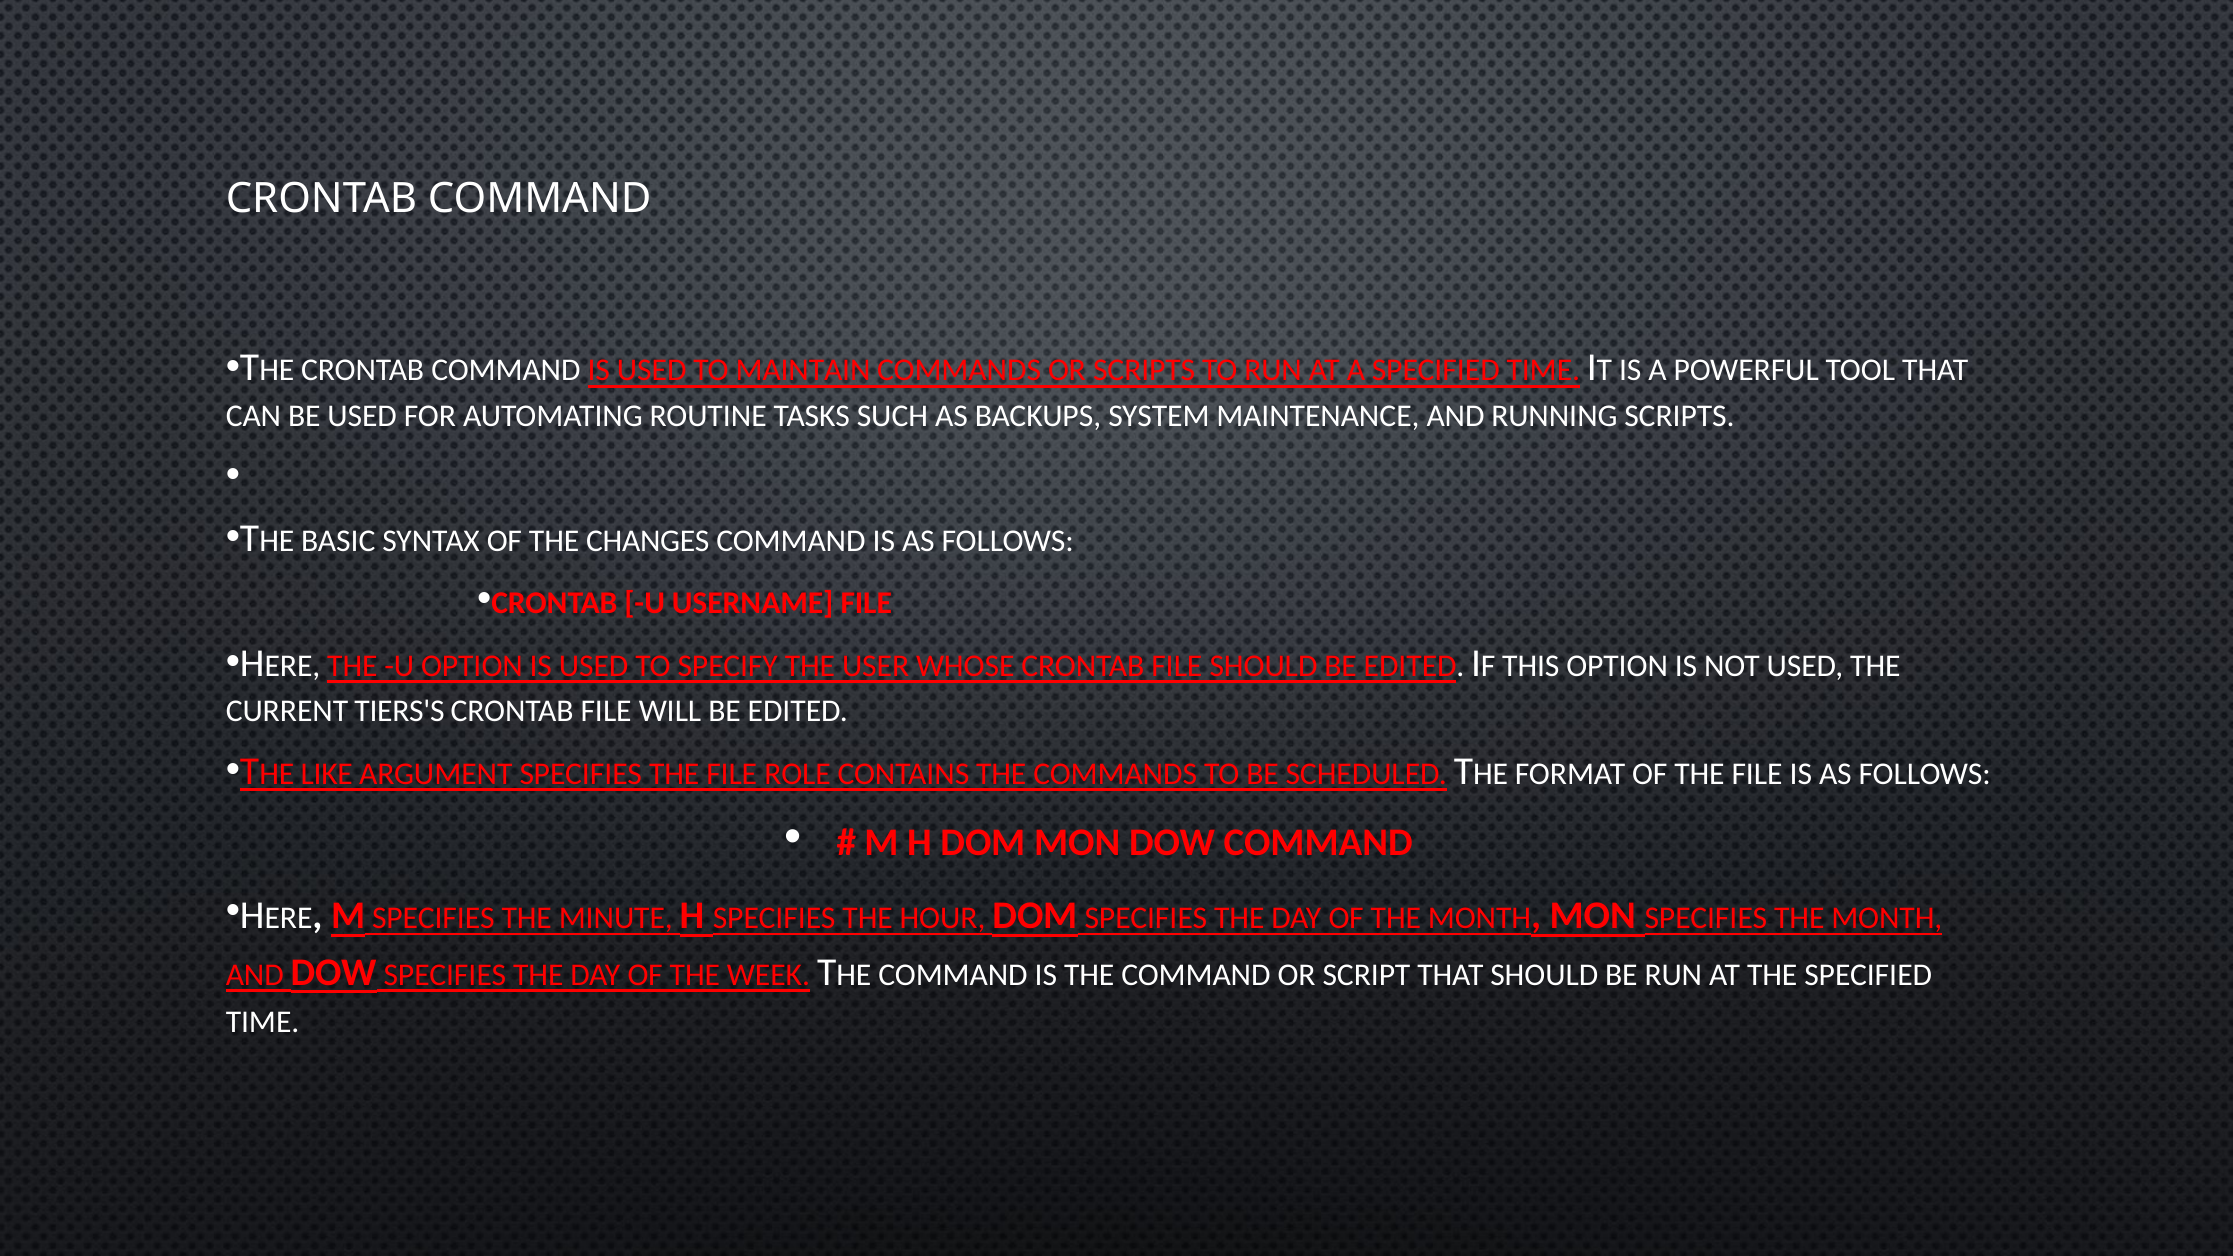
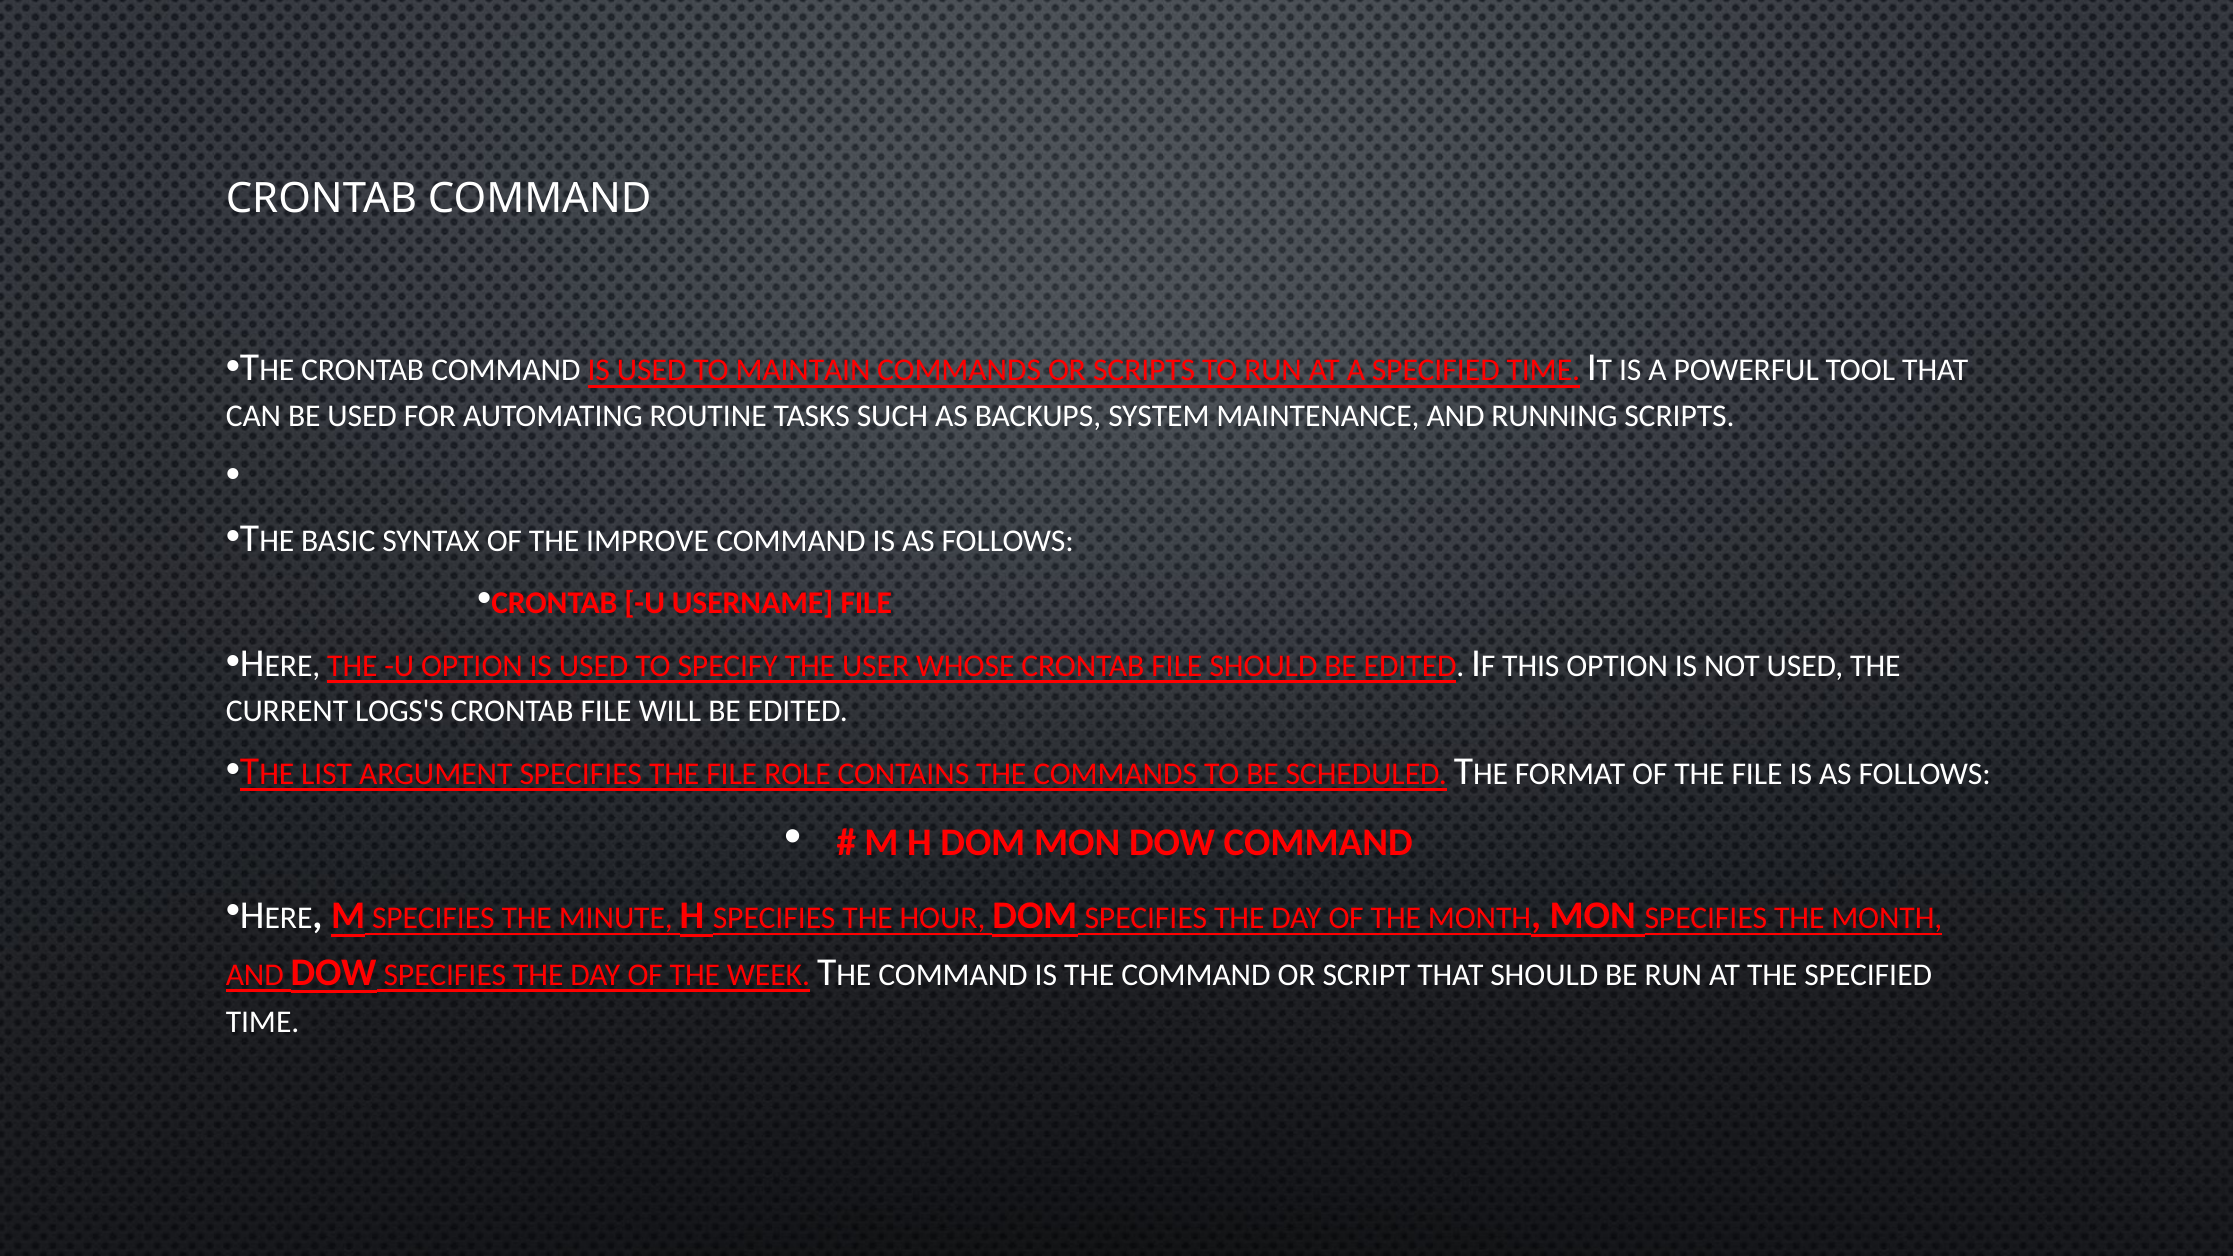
CHANGES: CHANGES -> IMPROVE
TIERS'S: TIERS'S -> LOGS'S
LIKE: LIKE -> LIST
